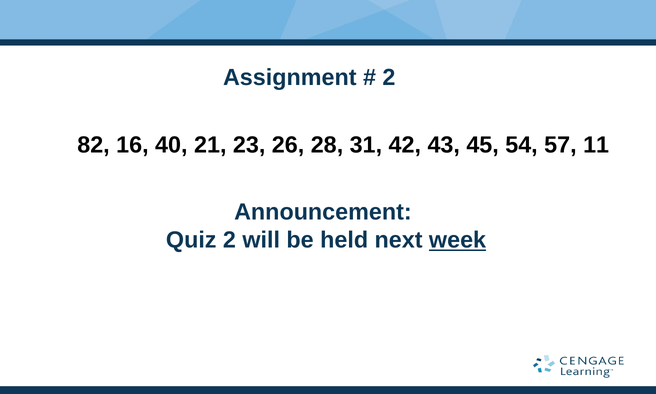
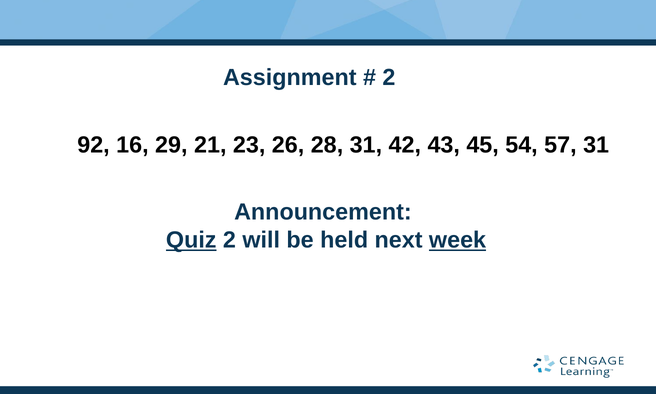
82: 82 -> 92
40: 40 -> 29
57 11: 11 -> 31
Quiz underline: none -> present
